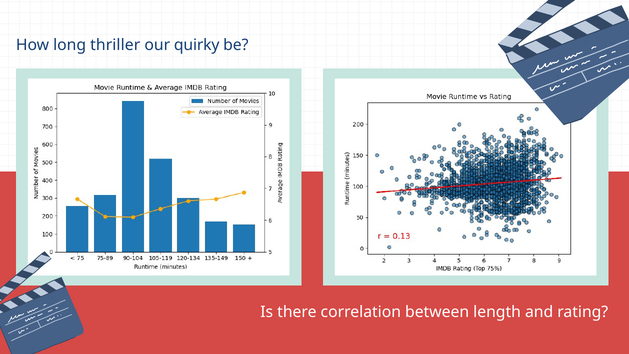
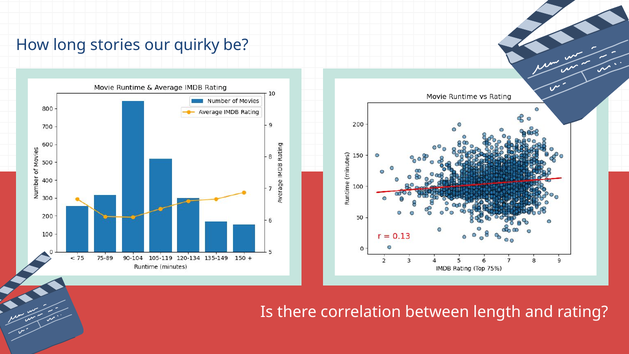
thriller: thriller -> stories
